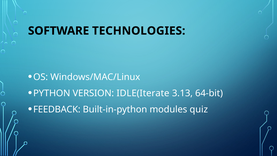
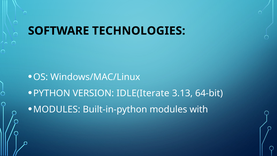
FEEDBACK at (57, 109): FEEDBACK -> MODULES
quiz: quiz -> with
